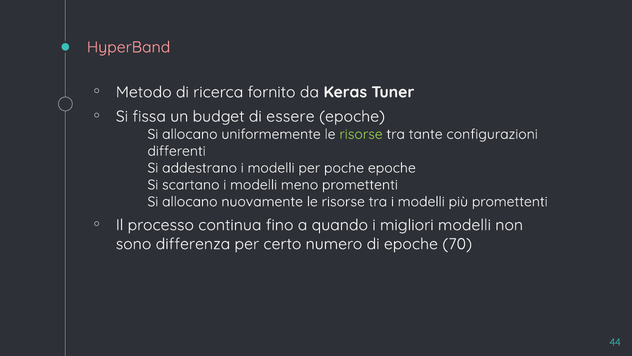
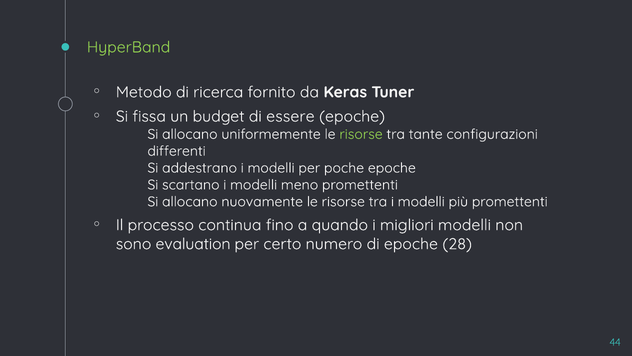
HyperBand colour: pink -> light green
differenza: differenza -> evaluation
70: 70 -> 28
